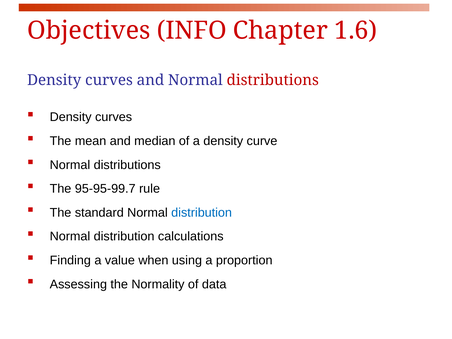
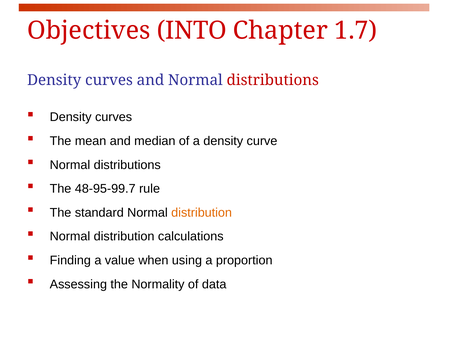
INFO: INFO -> INTO
1.6: 1.6 -> 1.7
95-95-99.7: 95-95-99.7 -> 48-95-99.7
distribution at (202, 213) colour: blue -> orange
